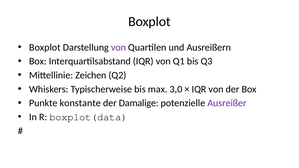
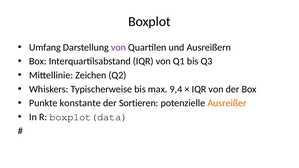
Boxplot at (45, 47): Boxplot -> Umfang
3,0: 3,0 -> 9,4
Damalige: Damalige -> Sortieren
Ausreißer colour: purple -> orange
